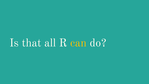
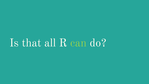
can colour: yellow -> light green
